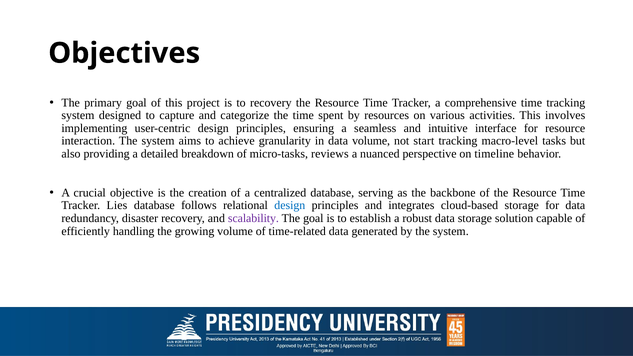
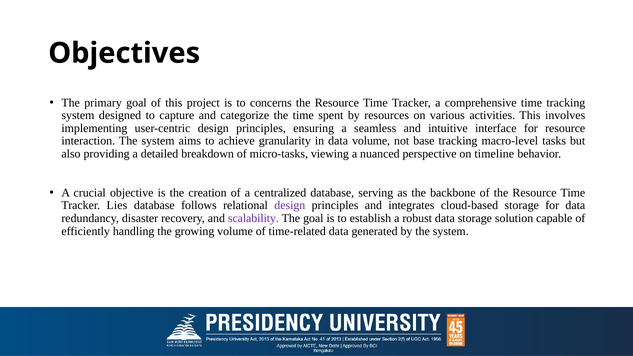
to recovery: recovery -> concerns
start: start -> base
reviews: reviews -> viewing
design at (290, 206) colour: blue -> purple
